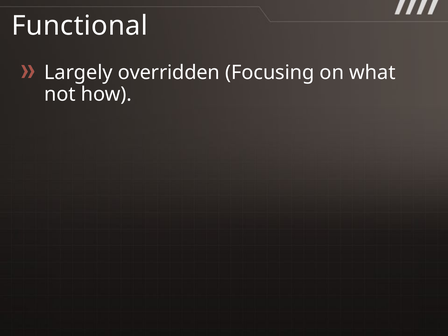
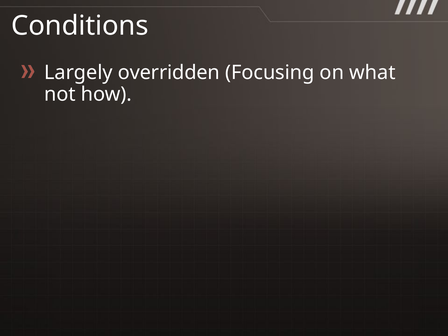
Functional: Functional -> Conditions
